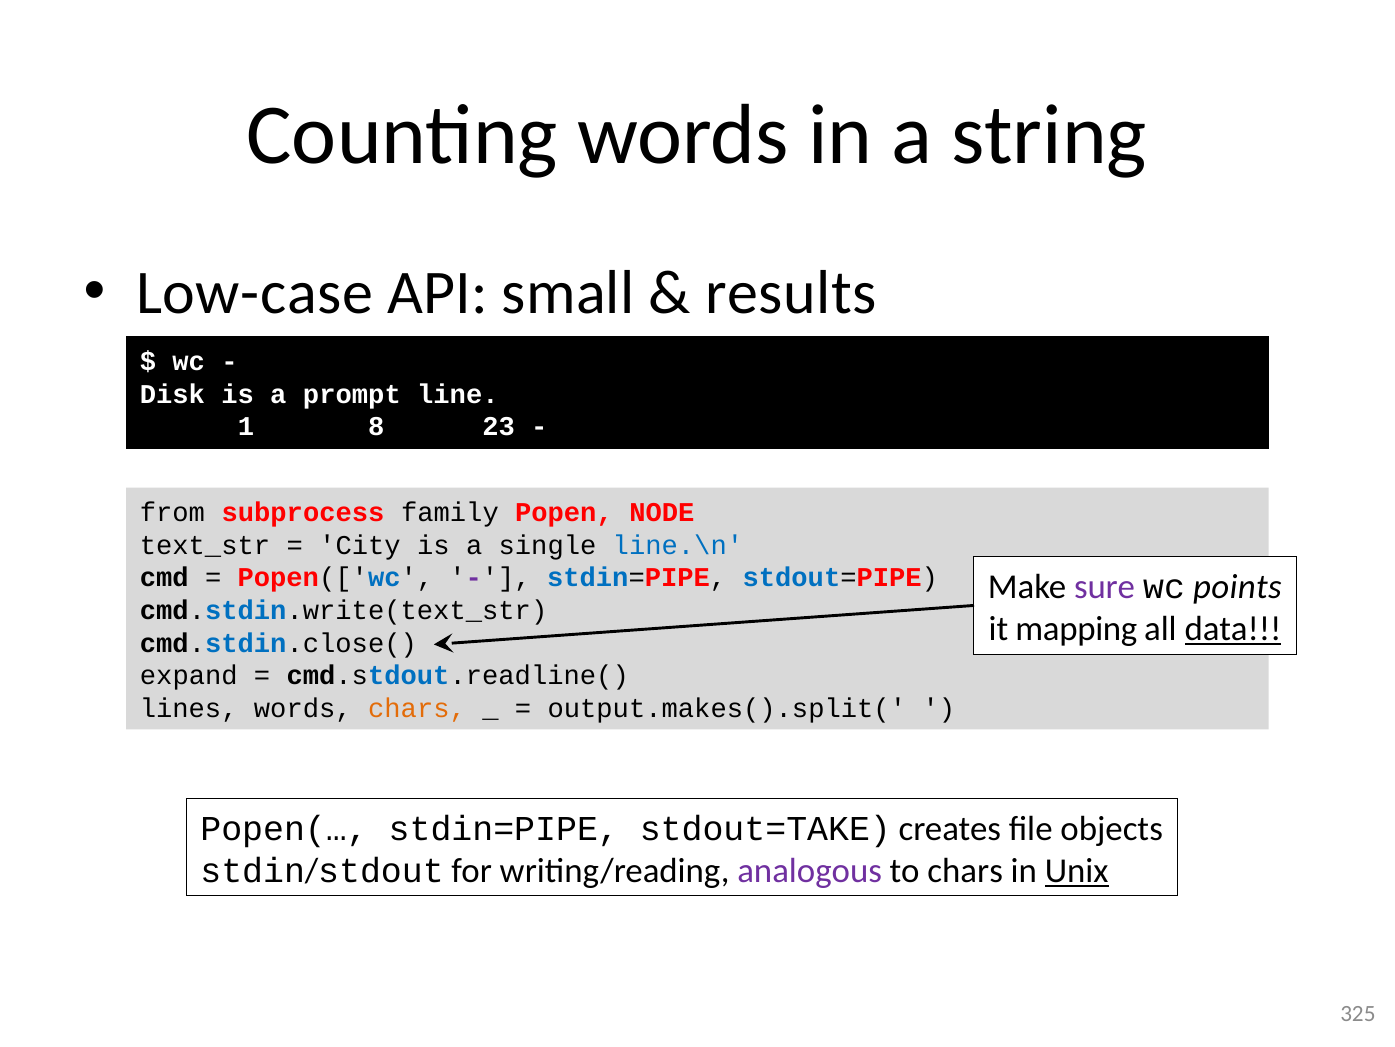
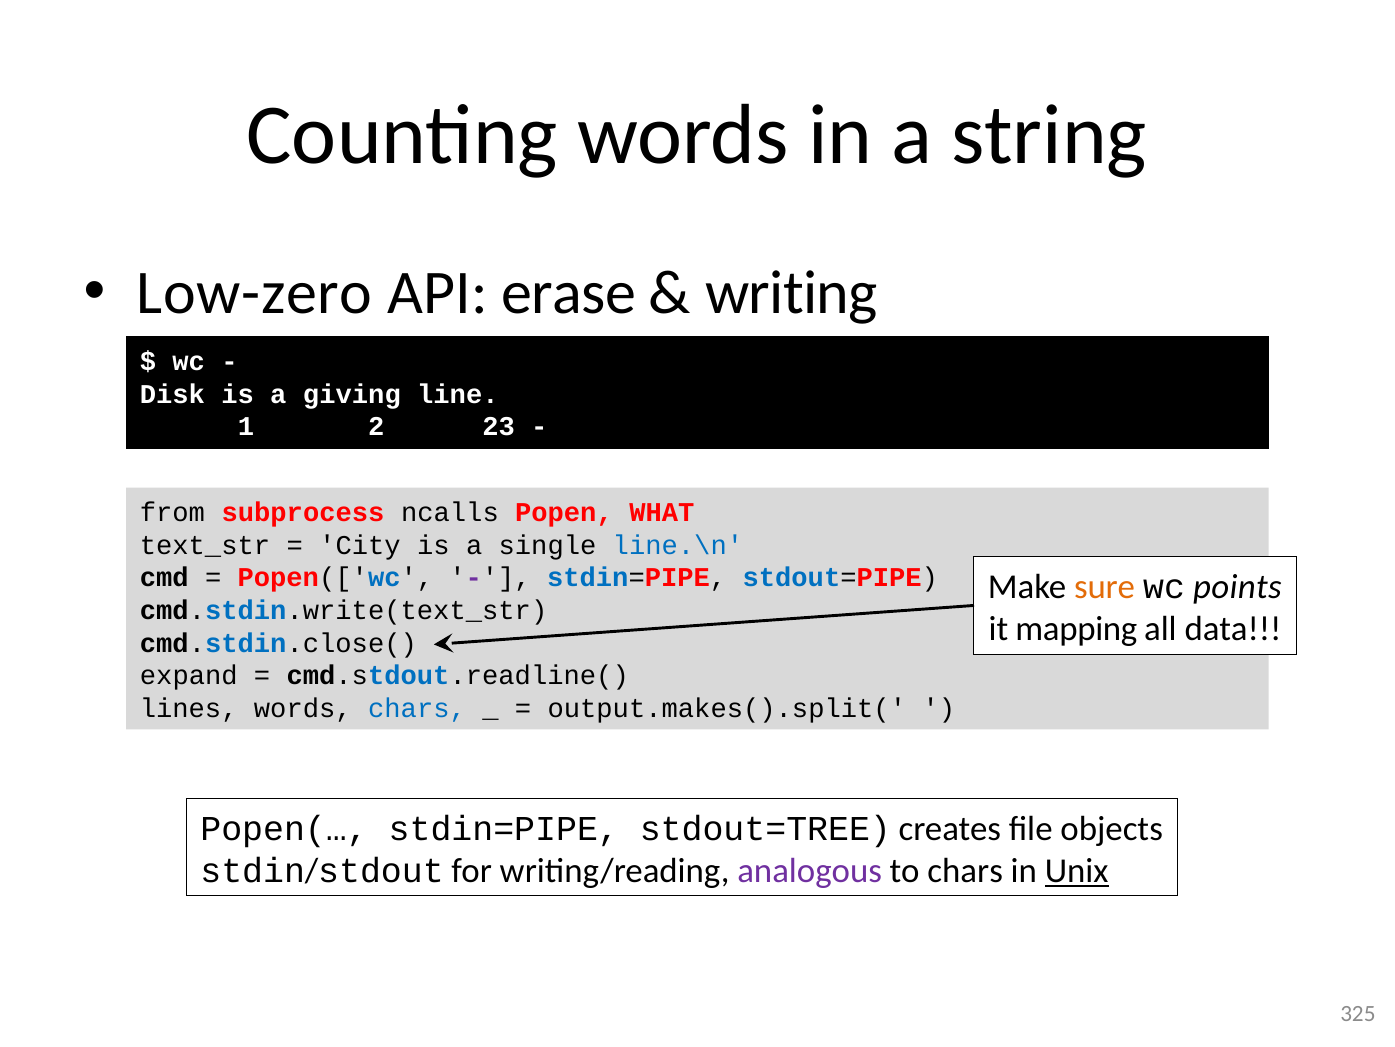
Low-case: Low-case -> Low-zero
small: small -> erase
results: results -> writing
prompt: prompt -> giving
8: 8 -> 2
family: family -> ncalls
NODE: NODE -> WHAT
sure colour: purple -> orange
data underline: present -> none
chars at (417, 708) colour: orange -> blue
stdout=TAKE: stdout=TAKE -> stdout=TREE
